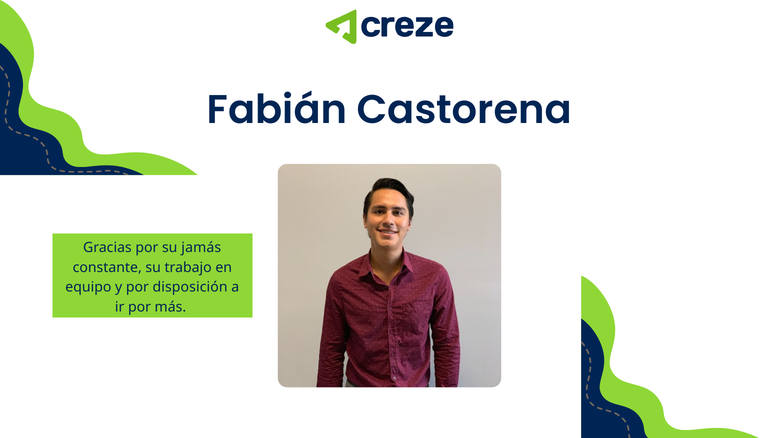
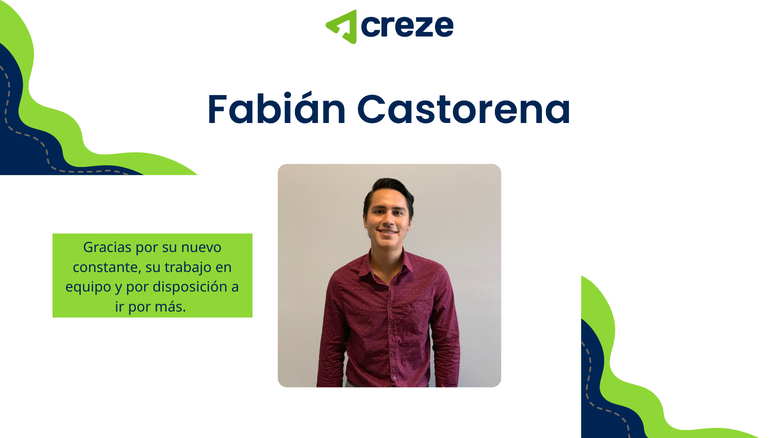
jamás: jamás -> nuevo
